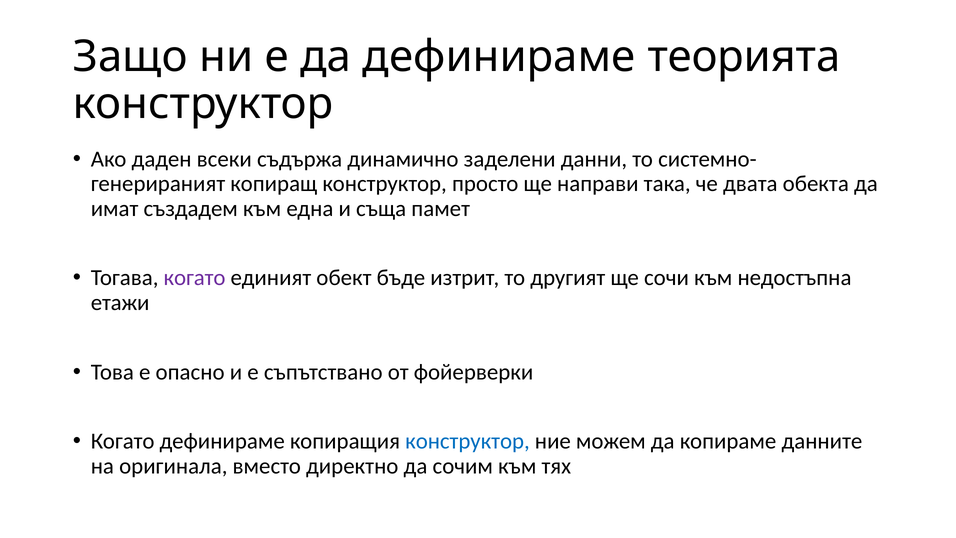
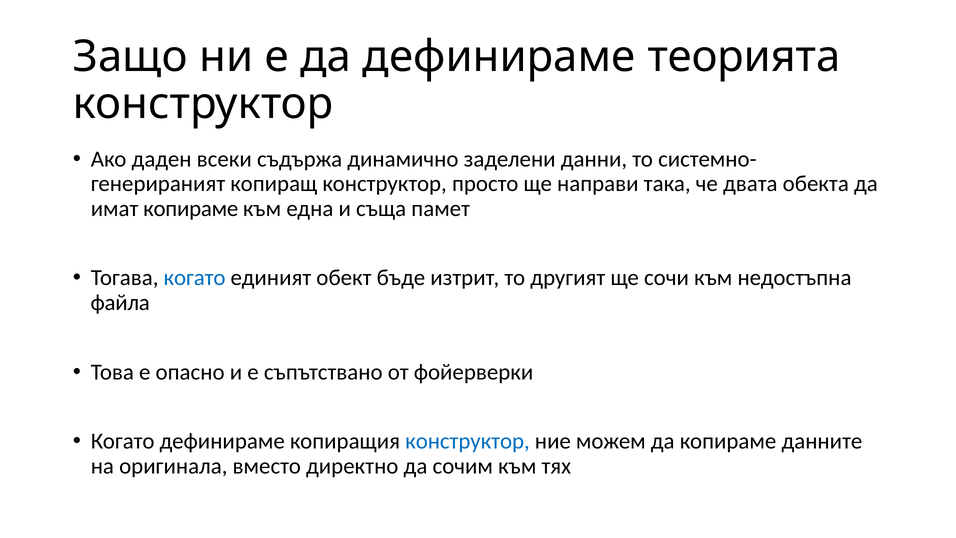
имат създадем: създадем -> копираме
когато at (195, 278) colour: purple -> blue
етажи: етажи -> файла
